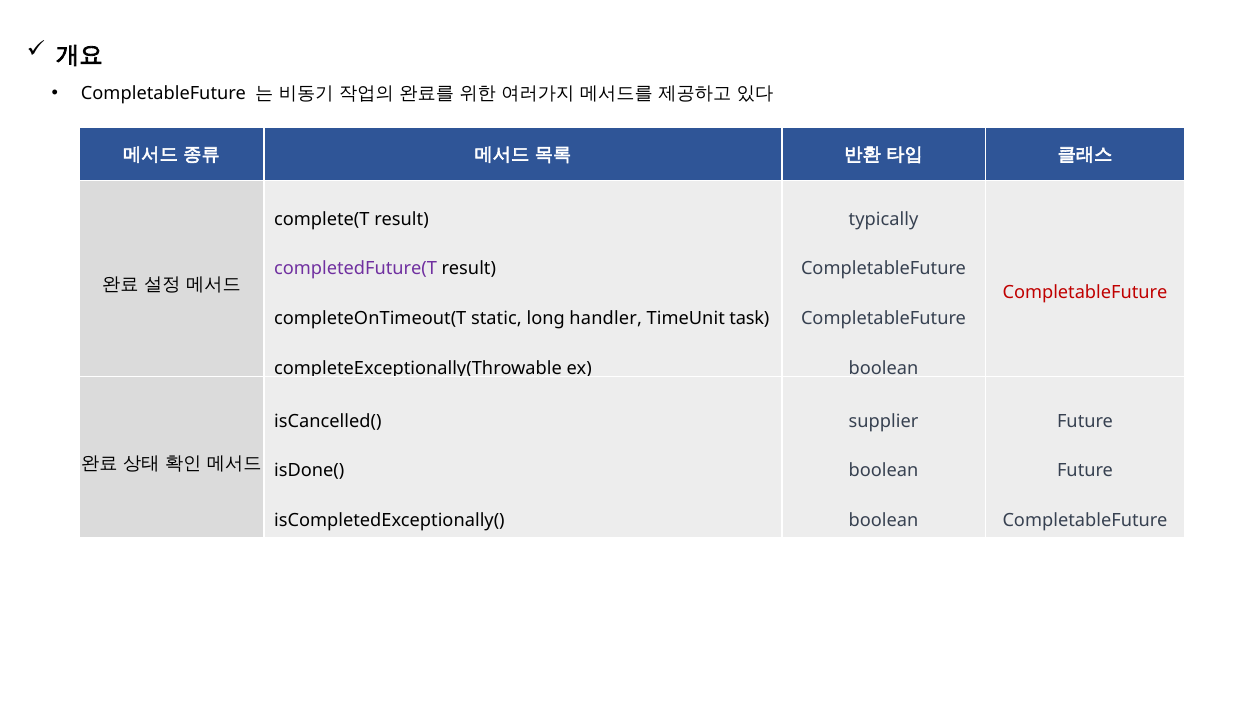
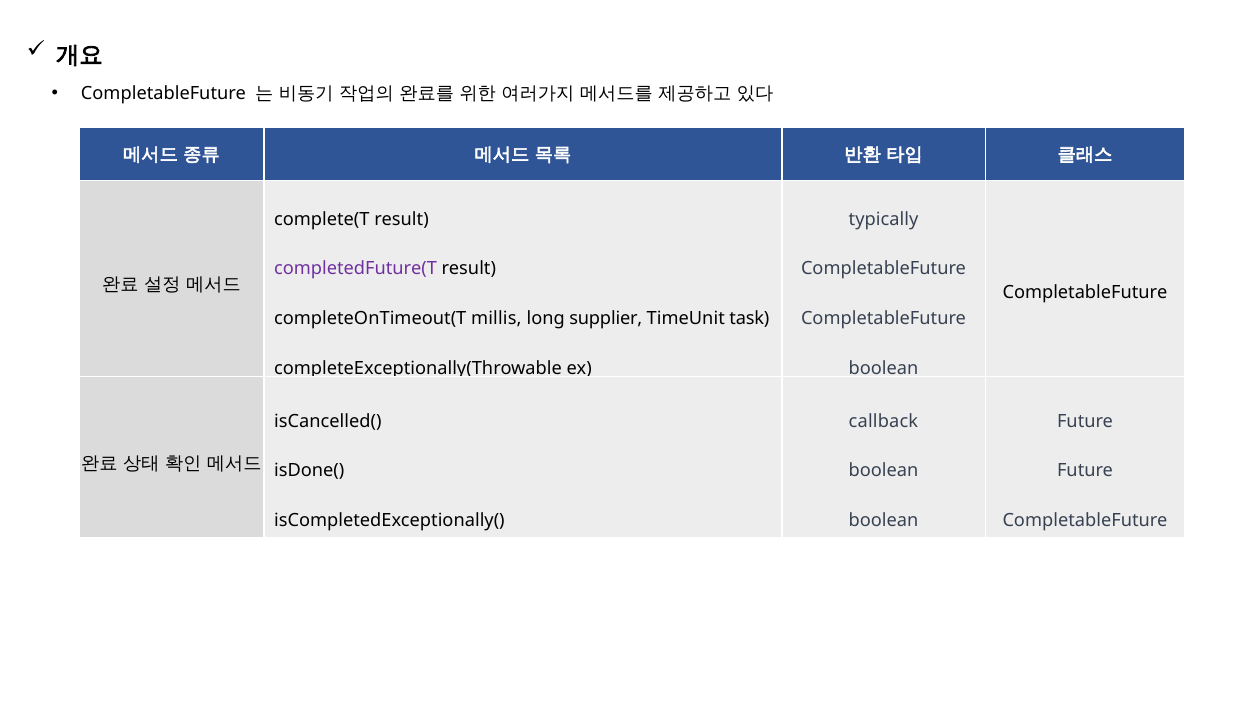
CompletableFuture at (1085, 293) colour: red -> black
static: static -> millis
handler: handler -> supplier
supplier: supplier -> callback
